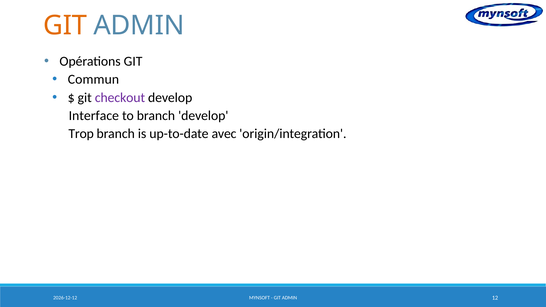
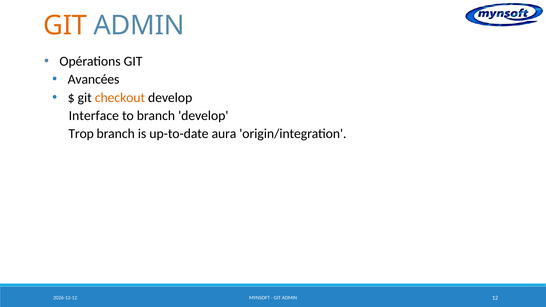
Commun: Commun -> Avancées
checkout colour: purple -> orange
avec: avec -> aura
